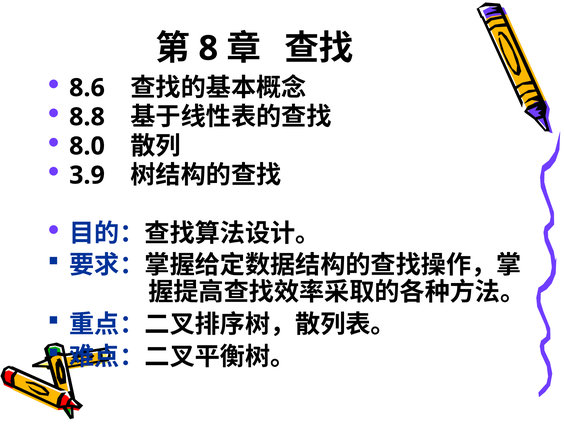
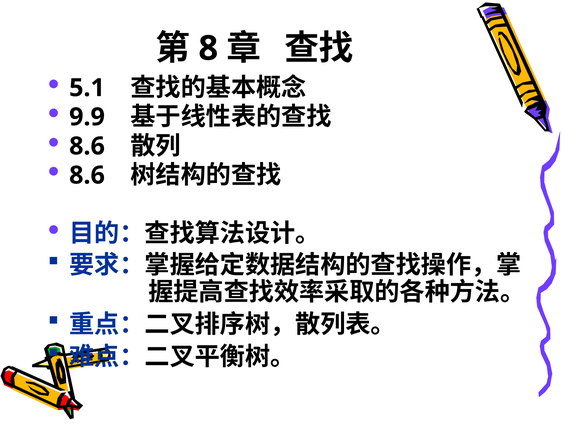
8.6: 8.6 -> 5.1
8.8: 8.8 -> 9.9
8.0 at (87, 146): 8.0 -> 8.6
3.9 at (87, 175): 3.9 -> 8.6
